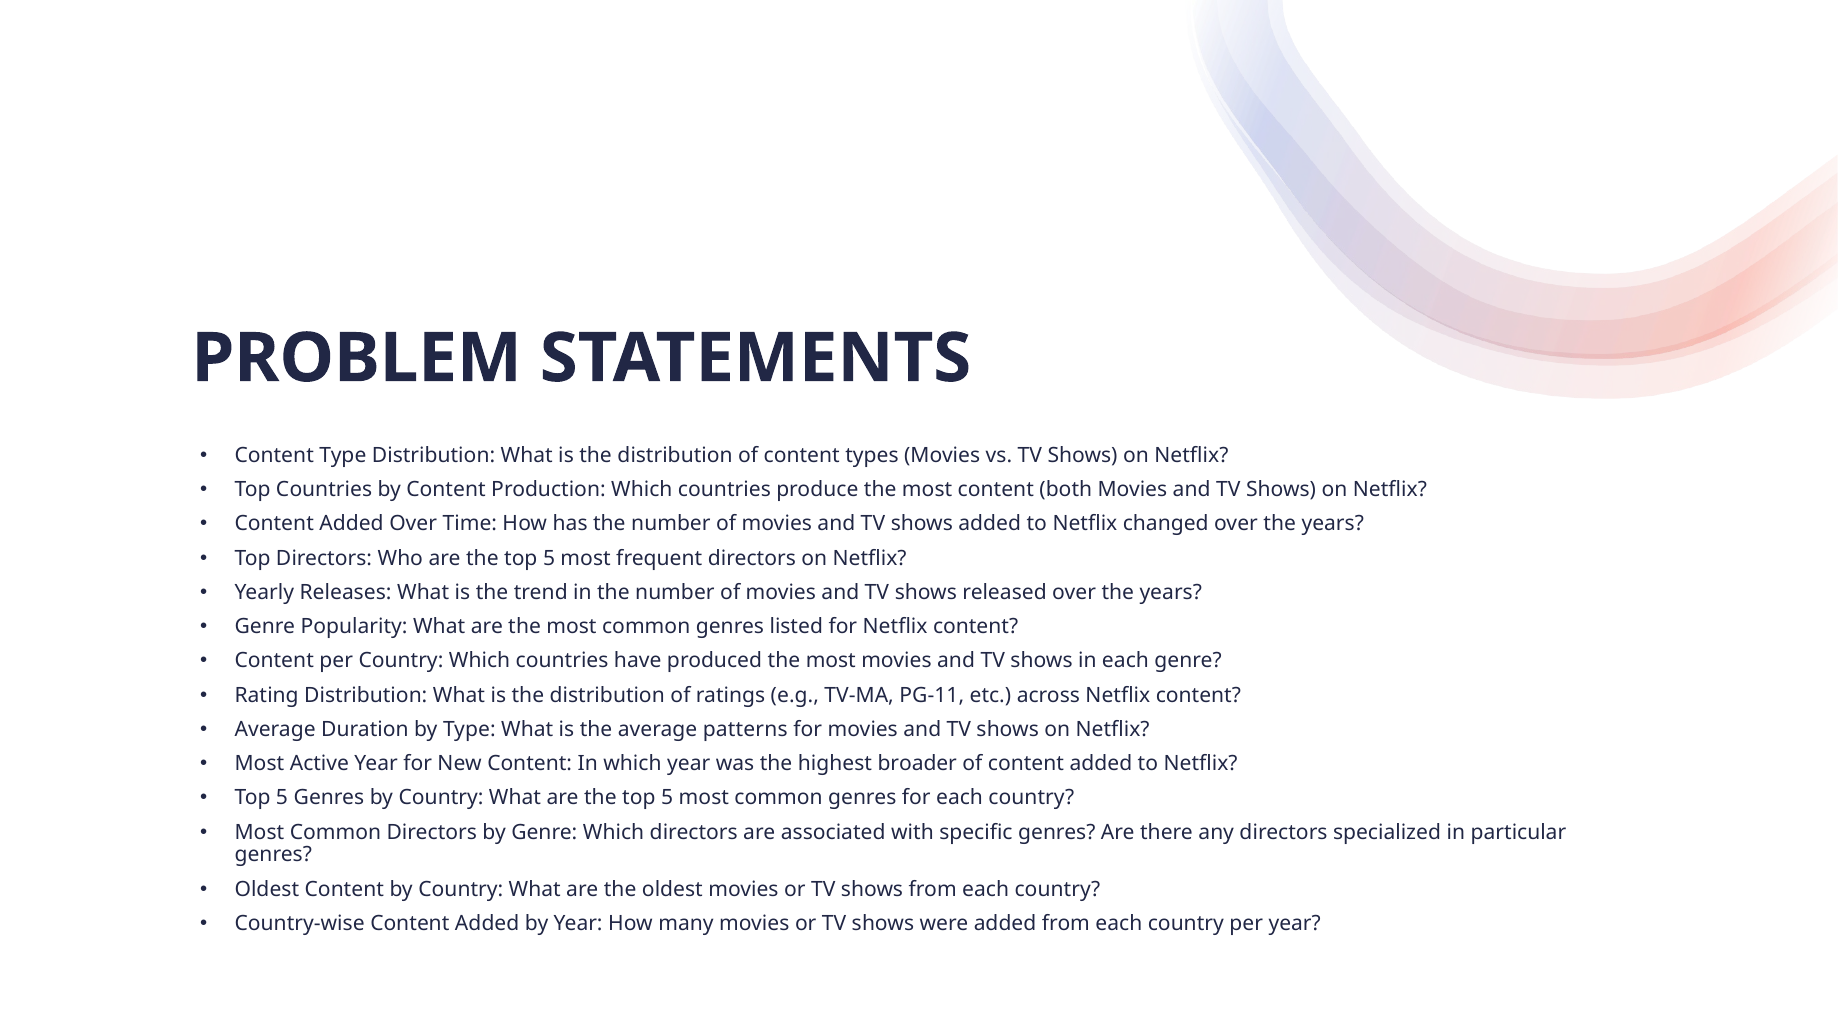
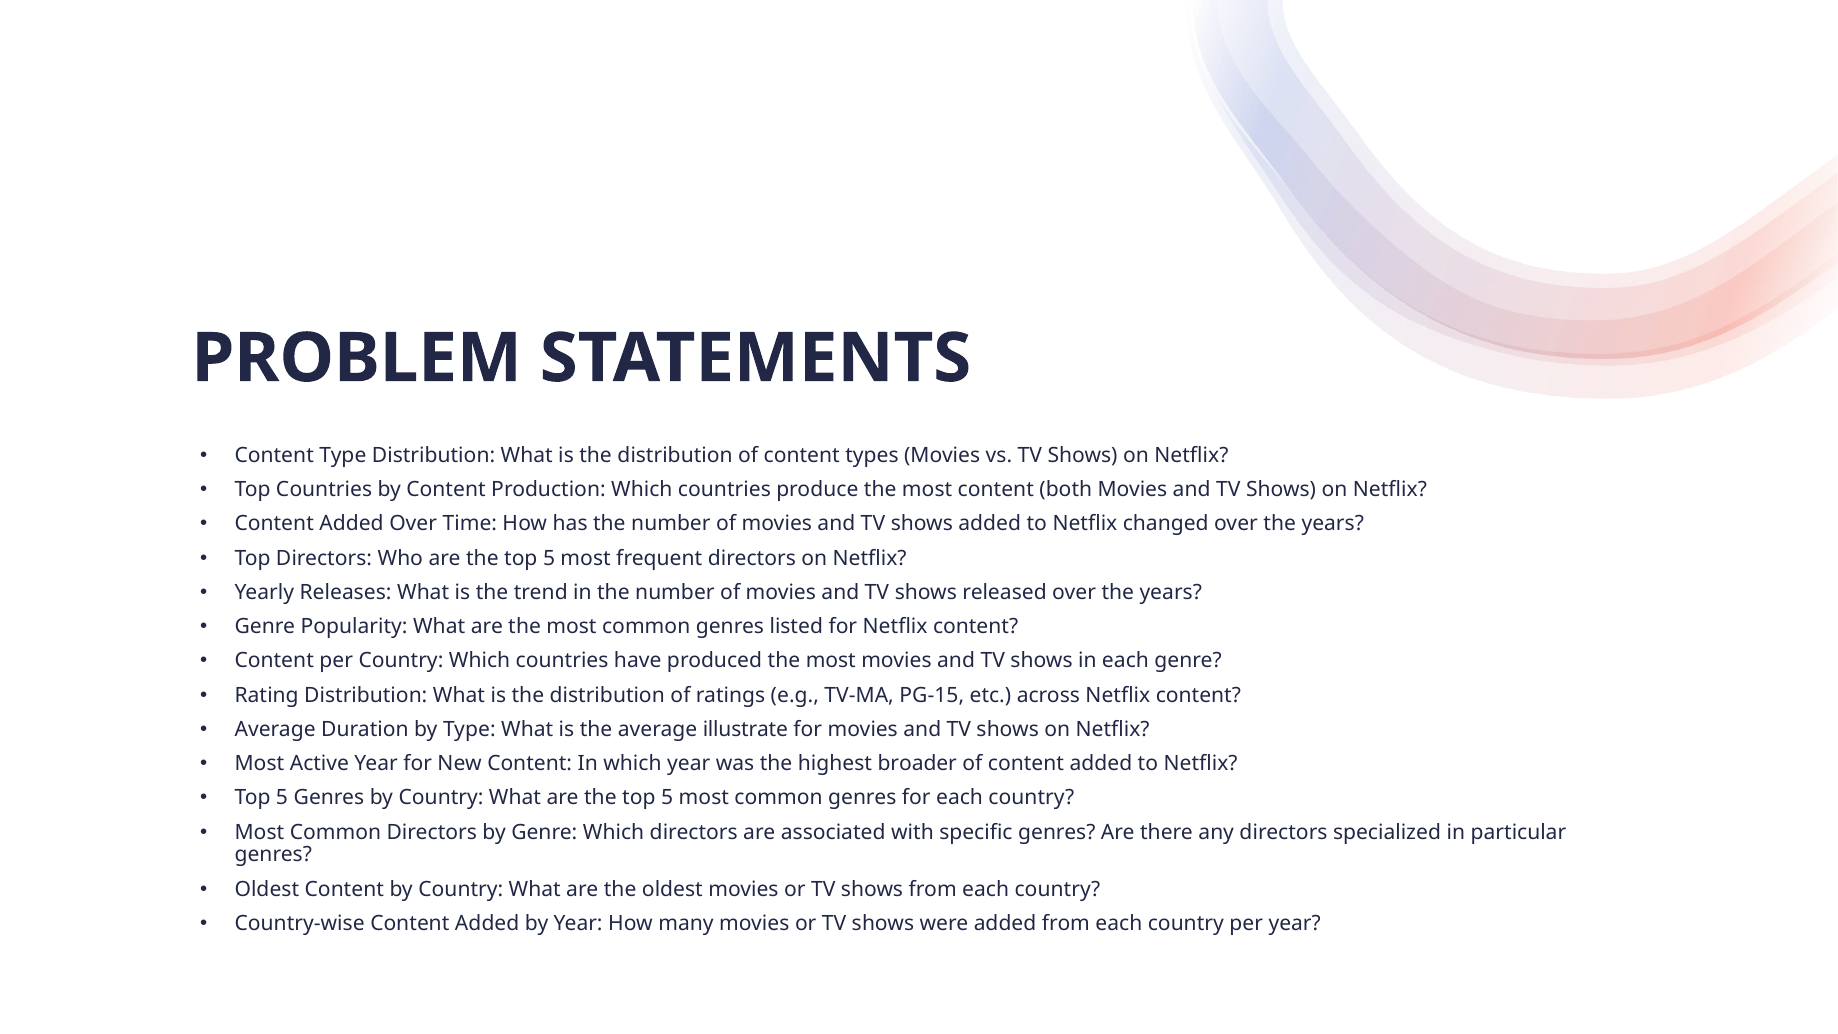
PG-11: PG-11 -> PG-15
patterns: patterns -> illustrate
